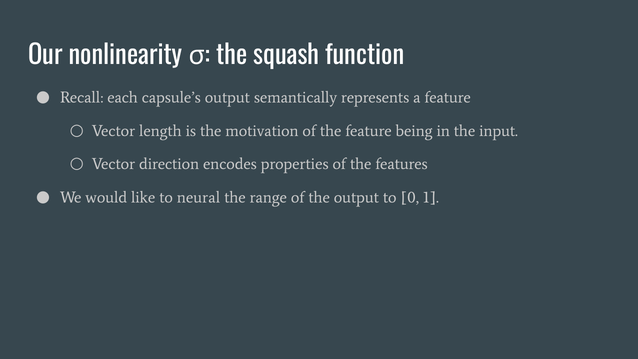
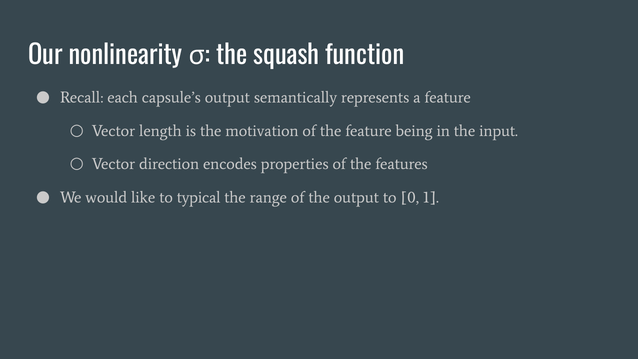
neural: neural -> typical
